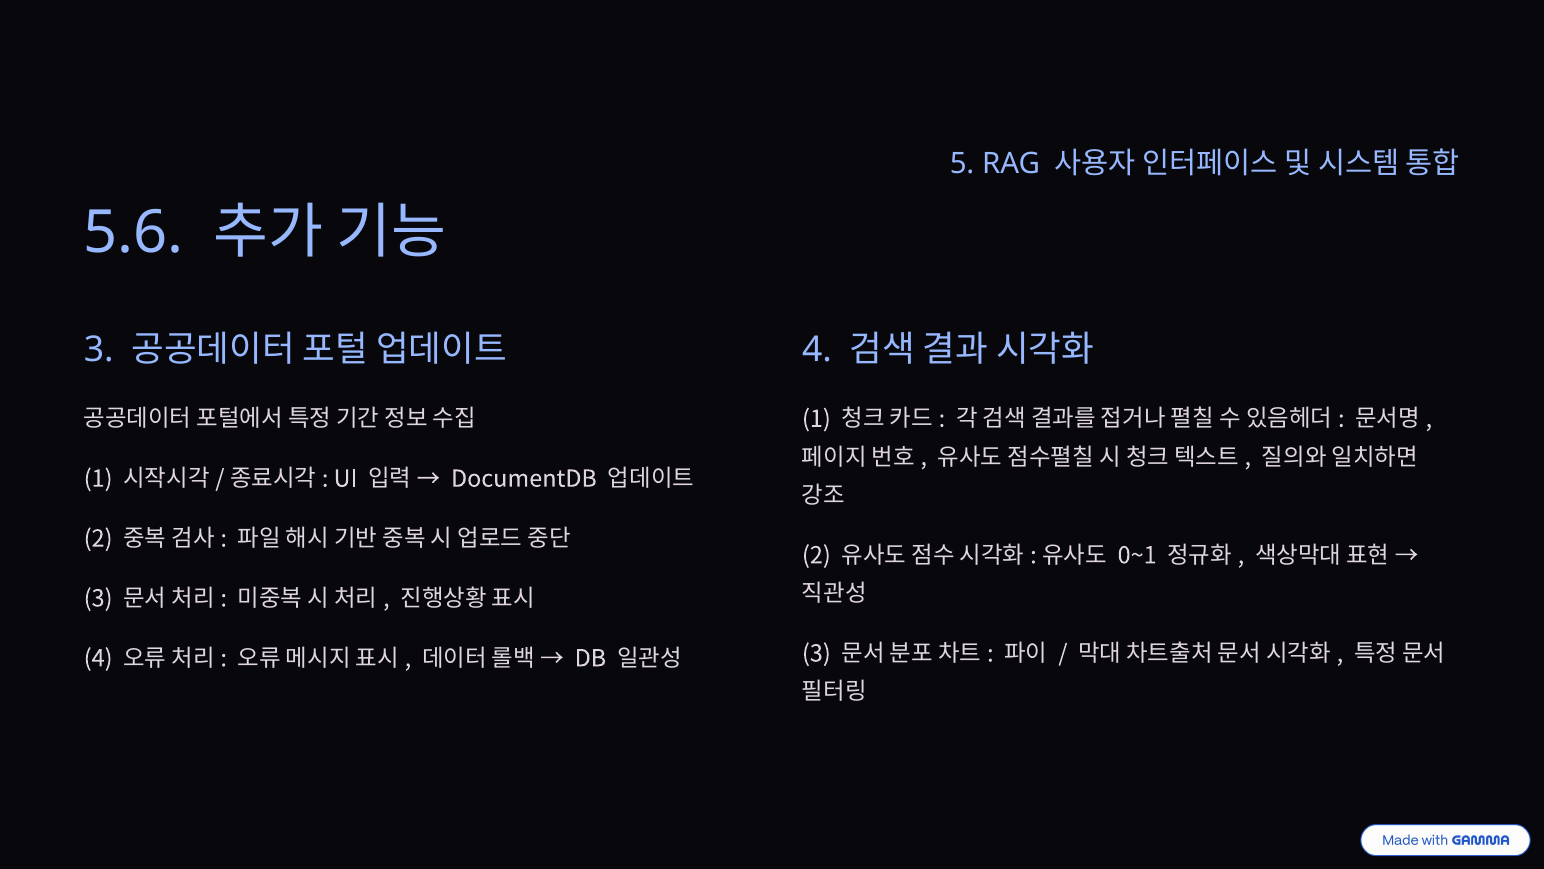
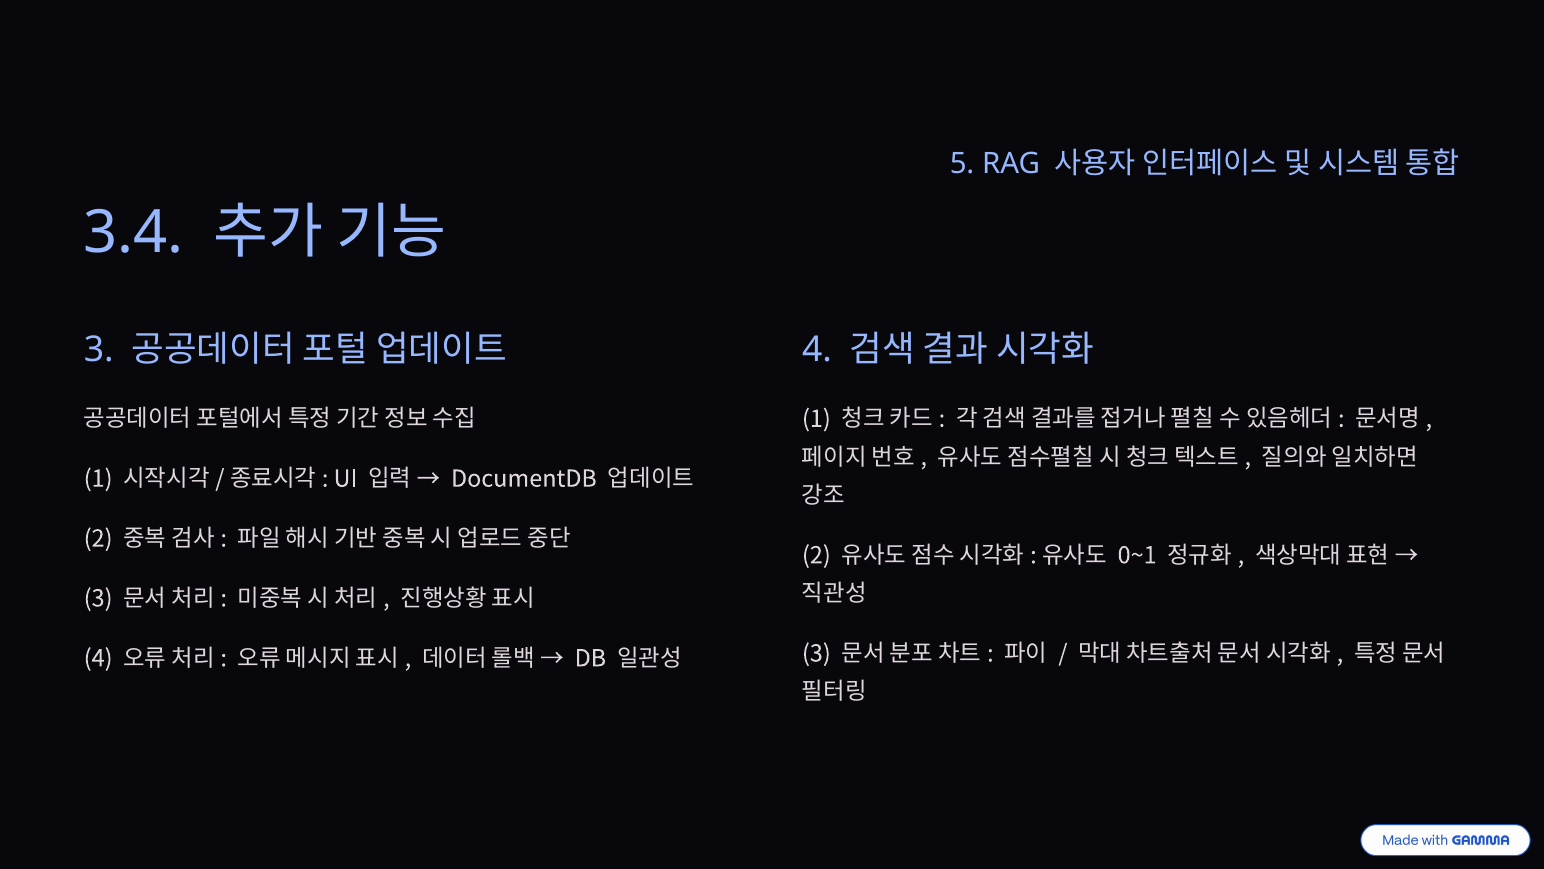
5.6: 5.6 -> 3.4
